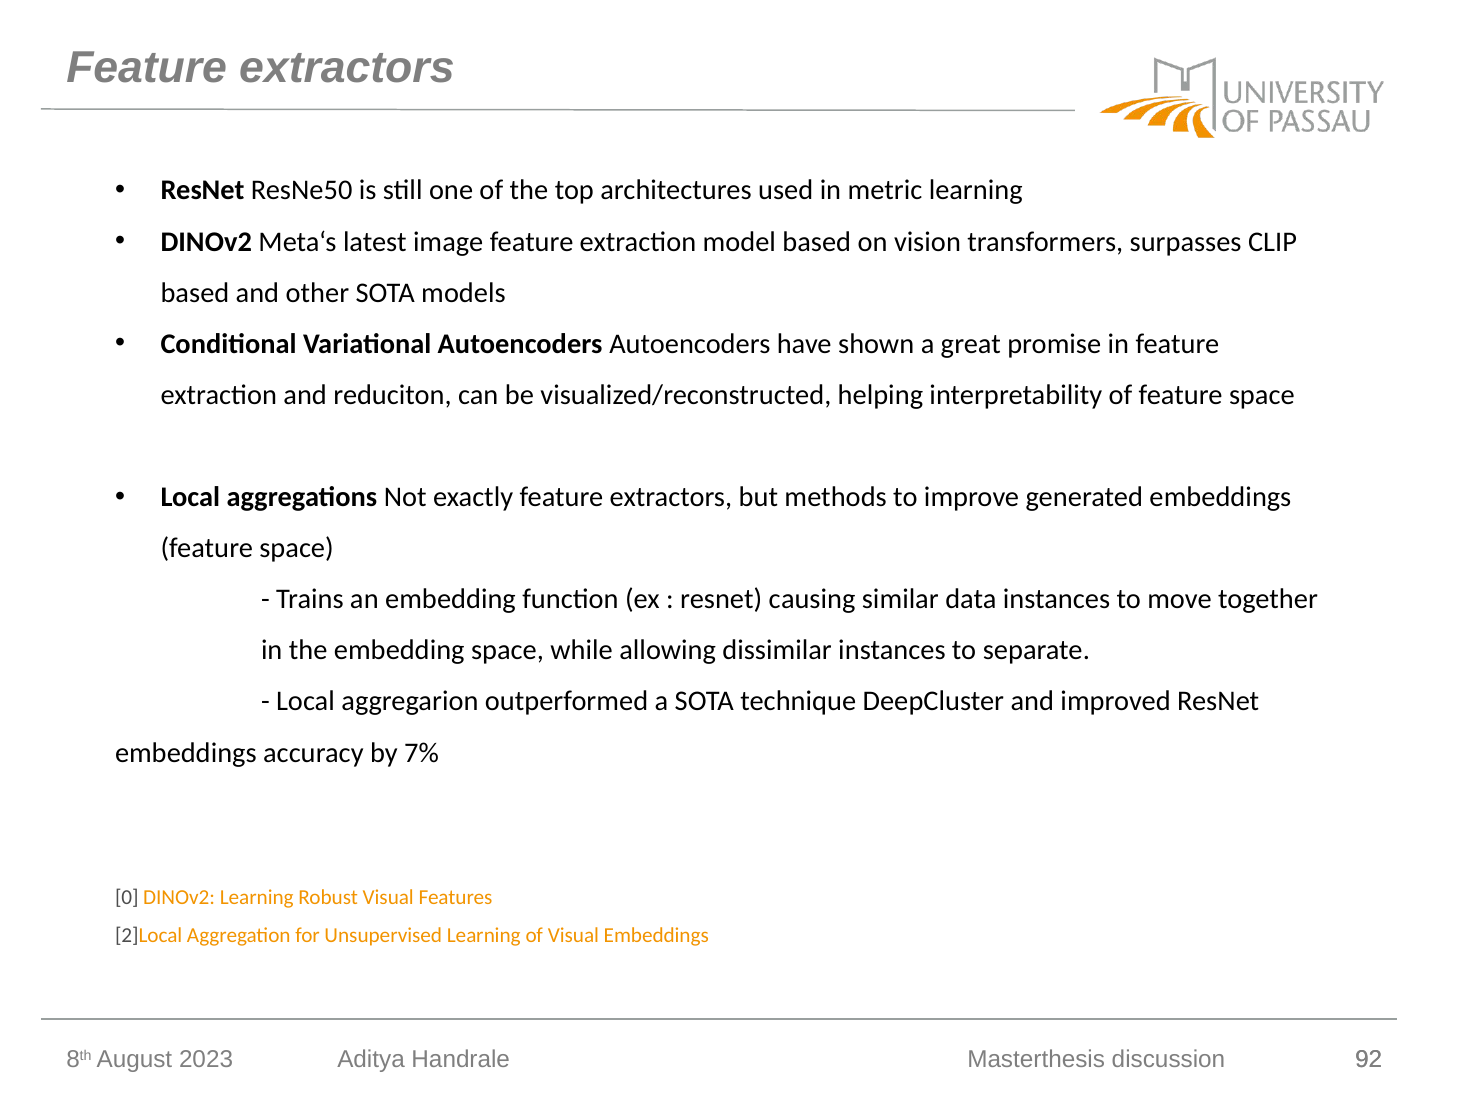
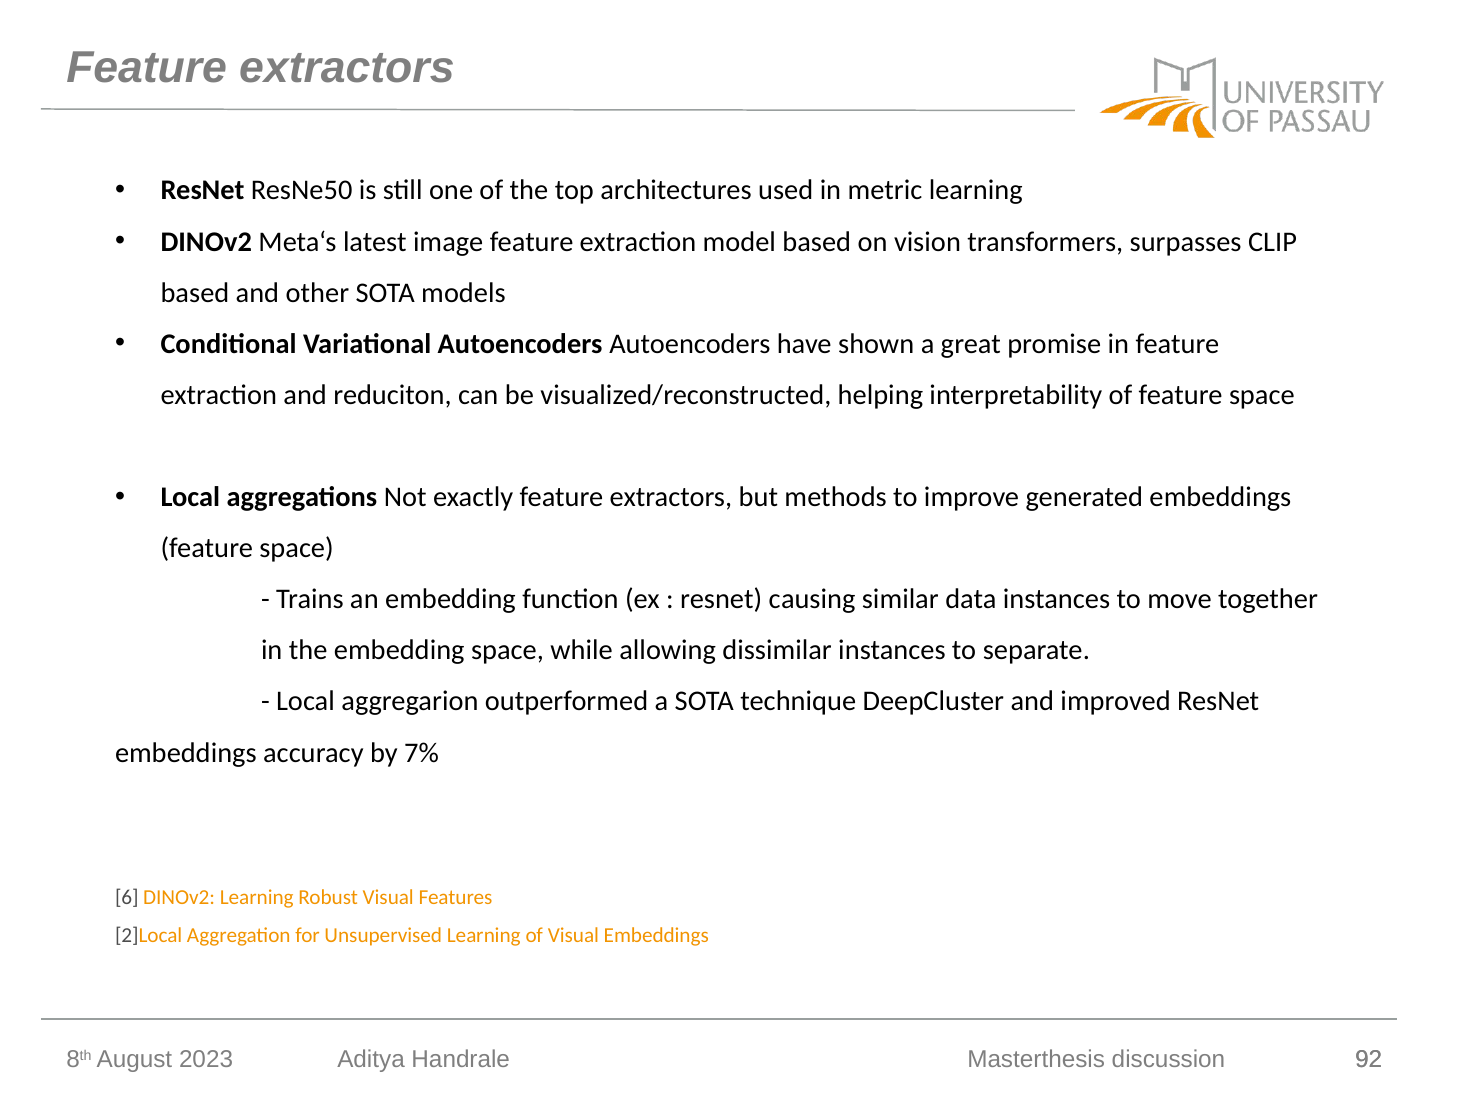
0: 0 -> 6
